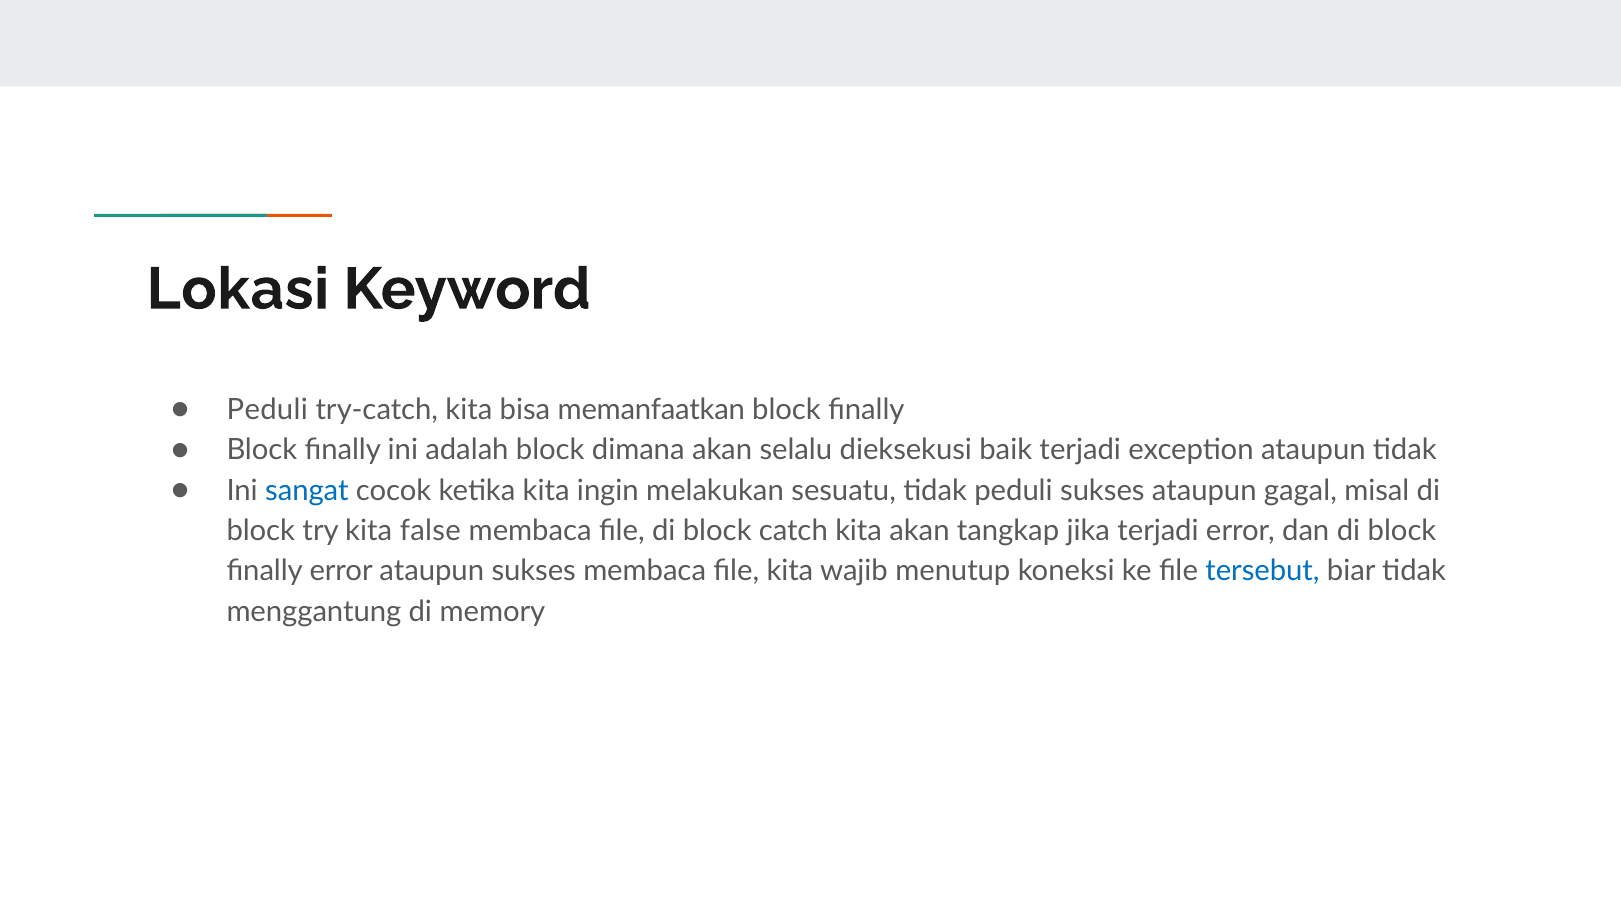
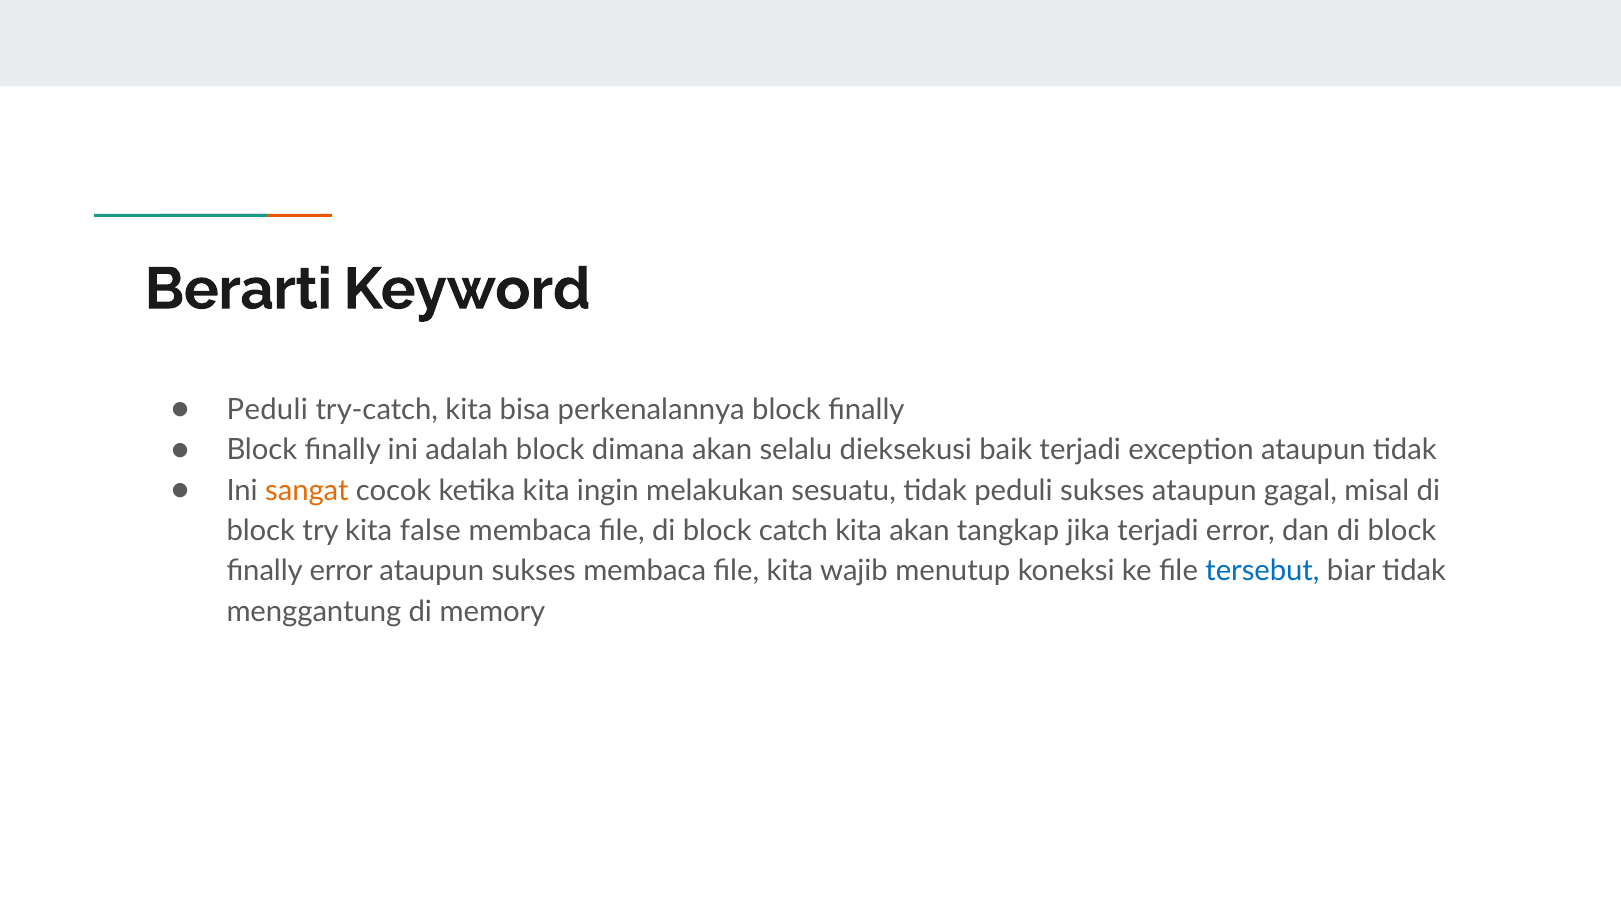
Lokasi: Lokasi -> Berarti
memanfaatkan: memanfaatkan -> perkenalannya
sangat colour: blue -> orange
